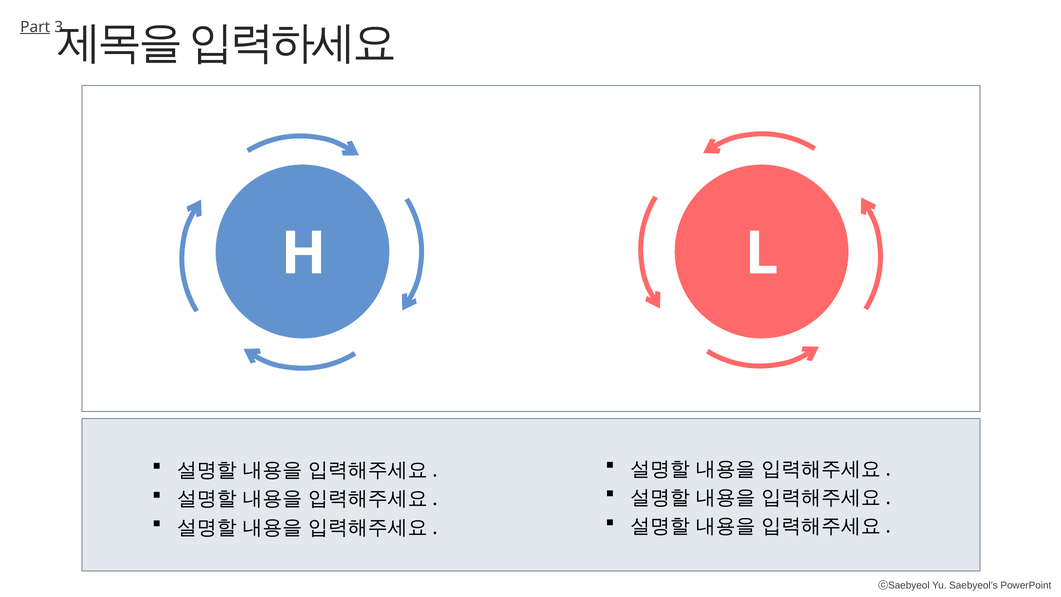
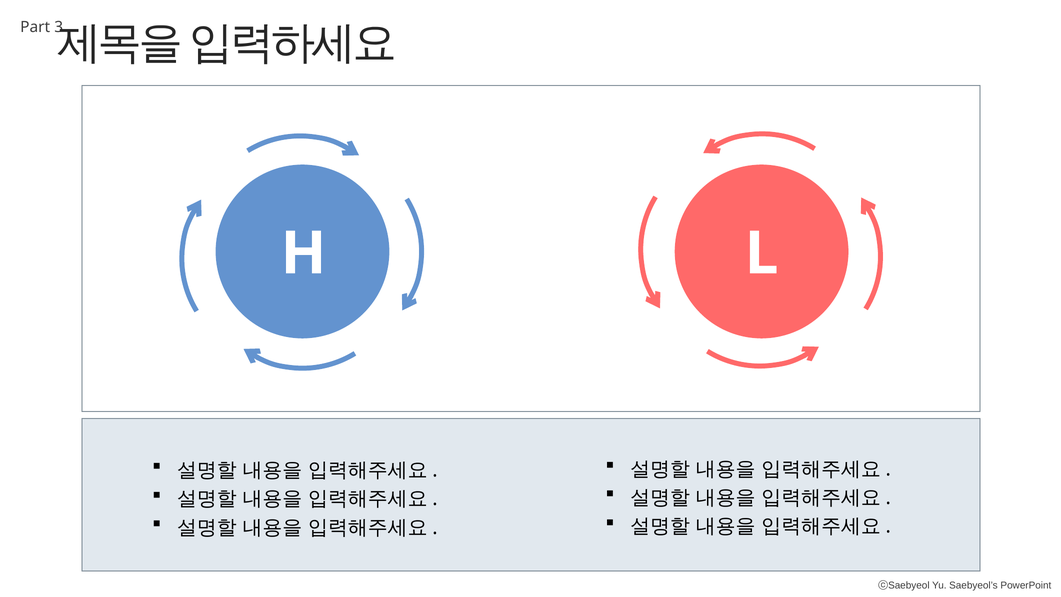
Part underline: present -> none
